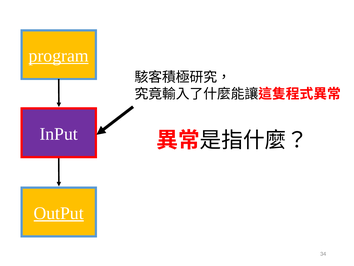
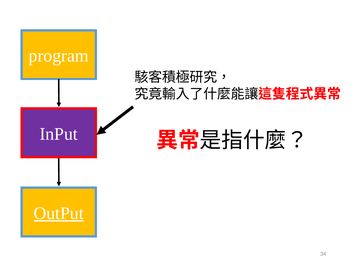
program underline: present -> none
